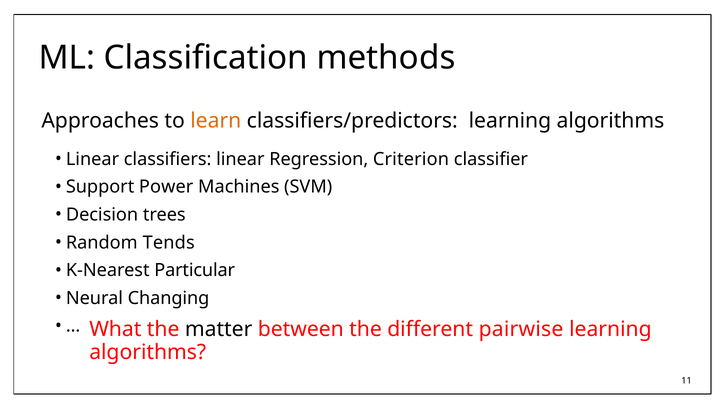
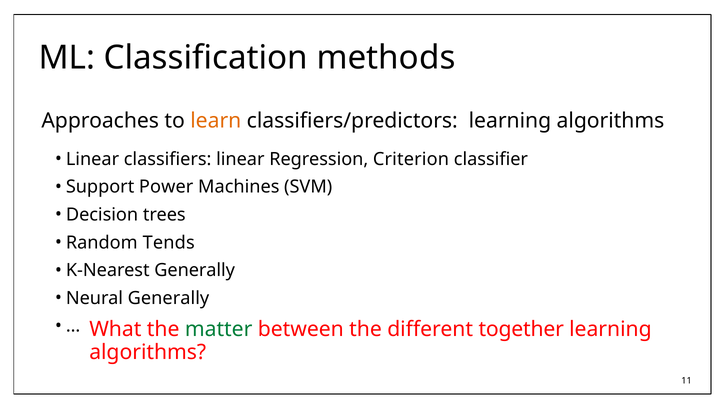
K-Nearest Particular: Particular -> Generally
Neural Changing: Changing -> Generally
matter colour: black -> green
pairwise: pairwise -> together
